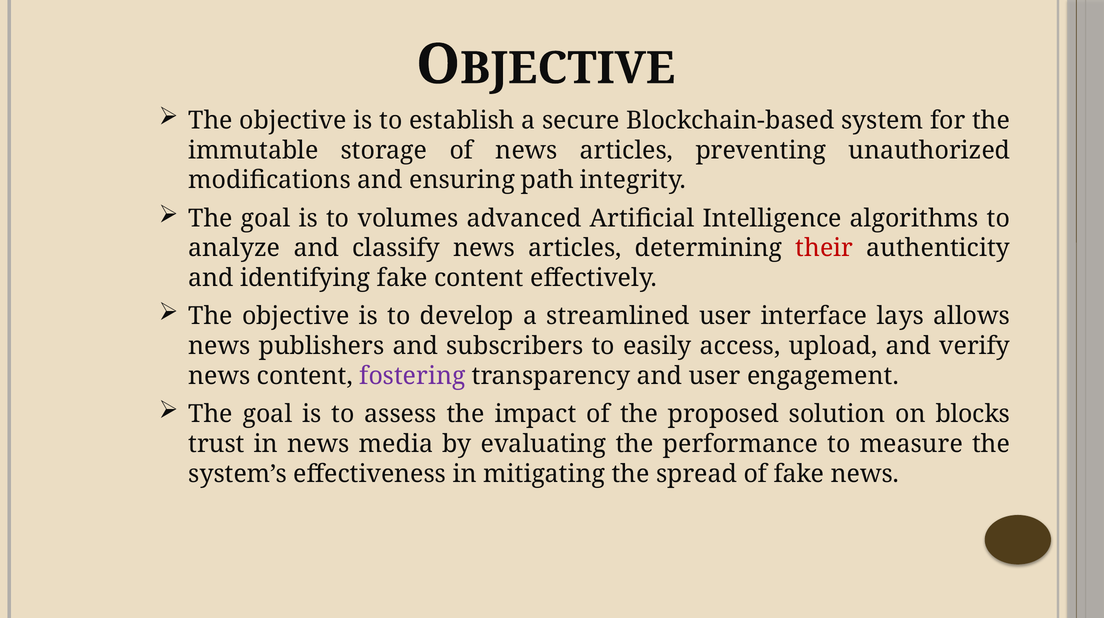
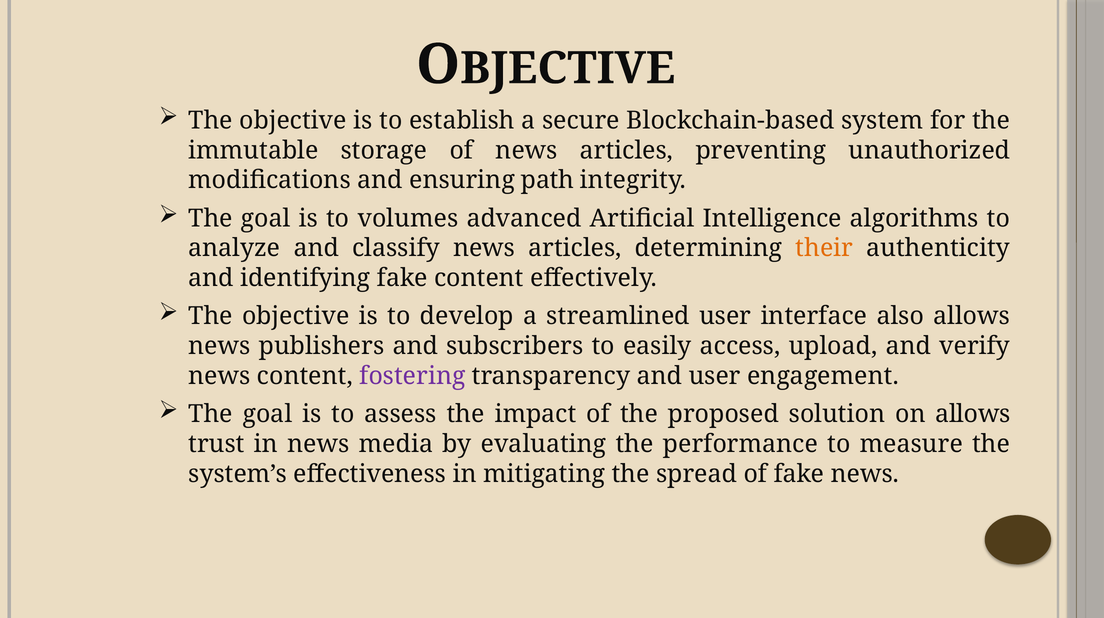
their colour: red -> orange
lays: lays -> also
on blocks: blocks -> allows
